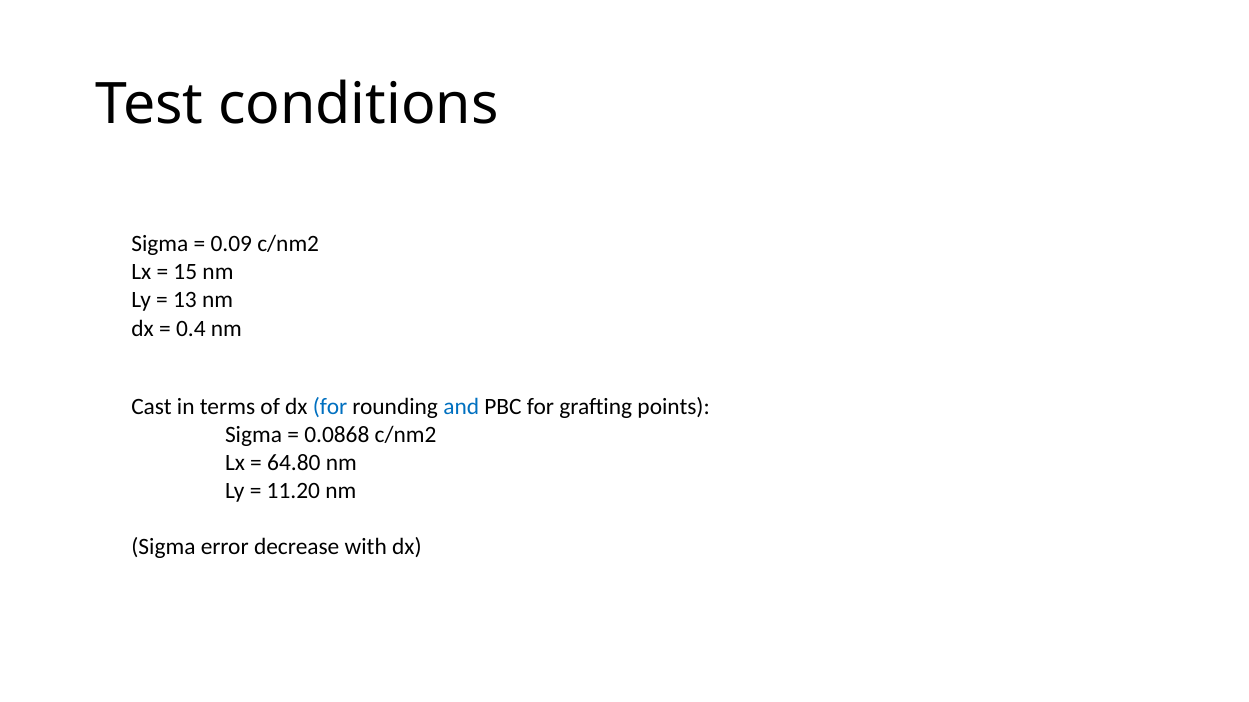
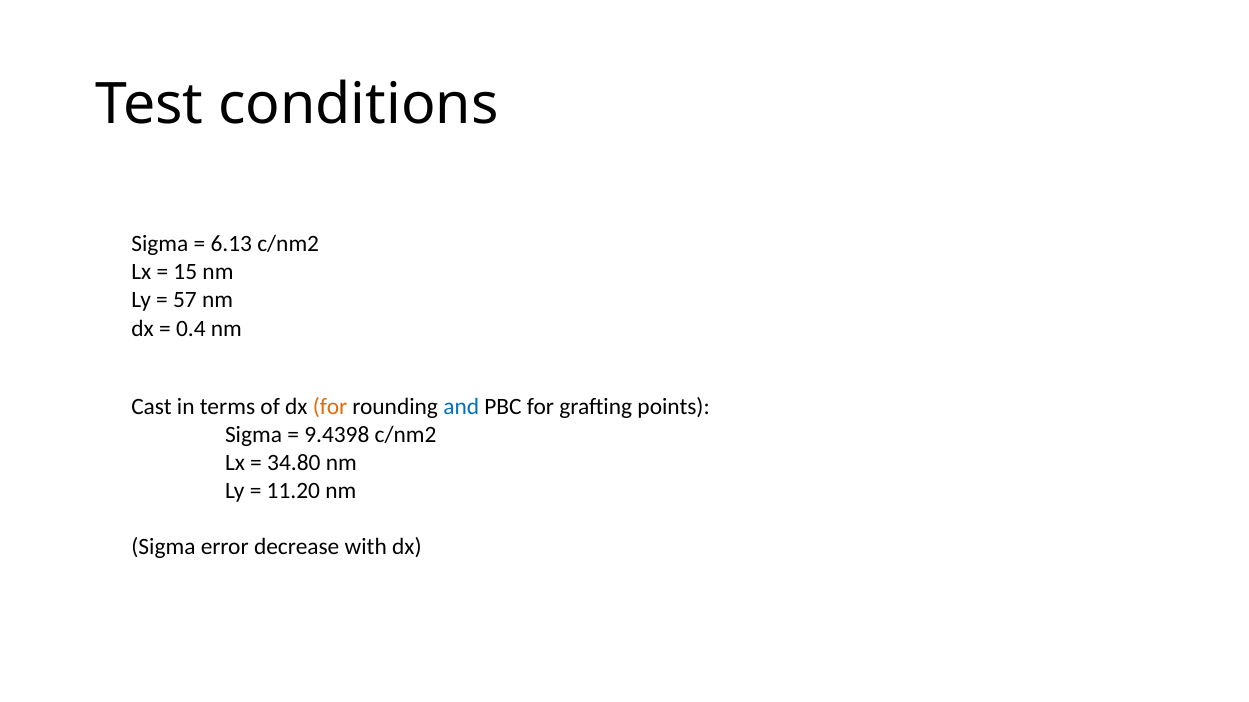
0.09: 0.09 -> 6.13
13: 13 -> 57
for at (330, 407) colour: blue -> orange
0.0868: 0.0868 -> 9.4398
64.80: 64.80 -> 34.80
